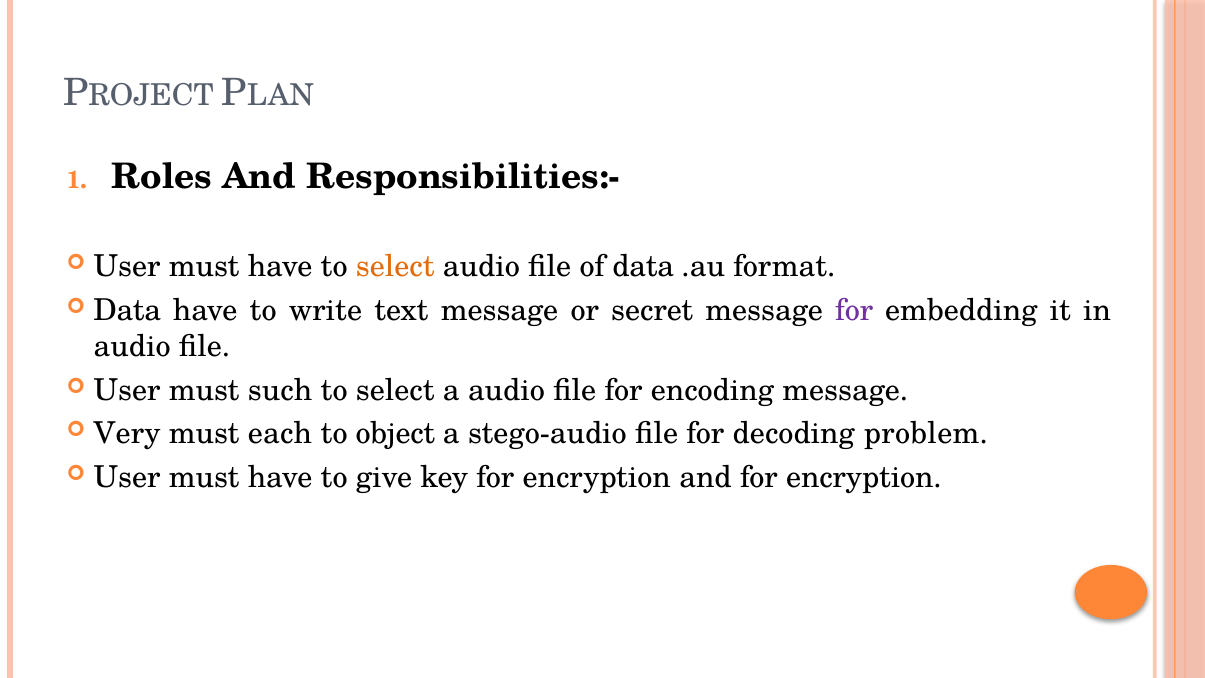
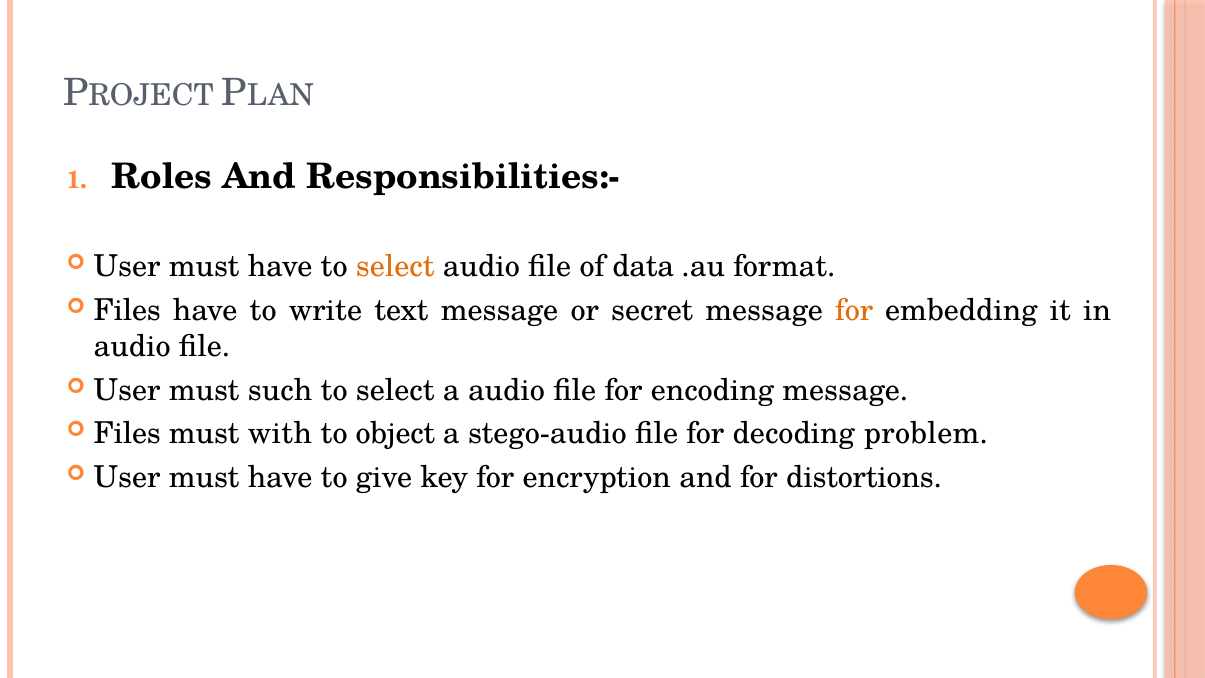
Data at (127, 310): Data -> Files
for at (854, 310) colour: purple -> orange
Very at (127, 434): Very -> Files
each: each -> with
and for encryption: encryption -> distortions
